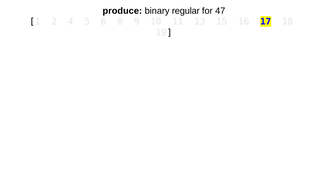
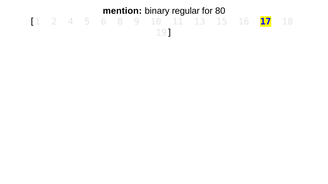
produce: produce -> mention
47: 47 -> 80
